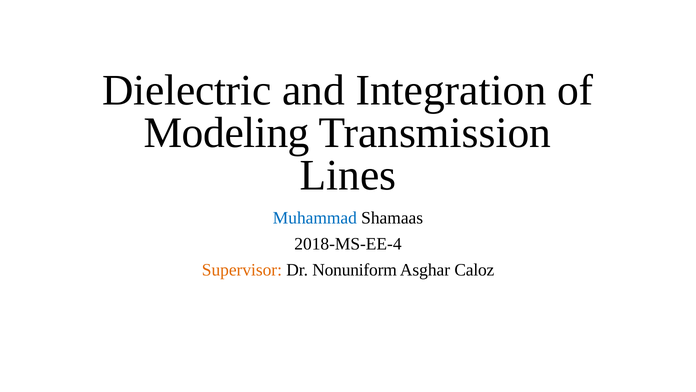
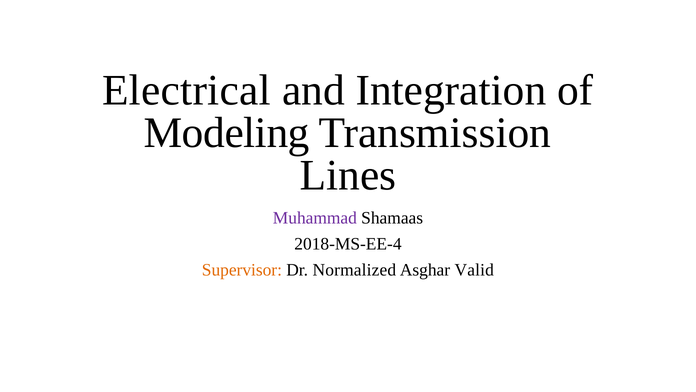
Dielectric: Dielectric -> Electrical
Muhammad colour: blue -> purple
Nonuniform: Nonuniform -> Normalized
Caloz: Caloz -> Valid
